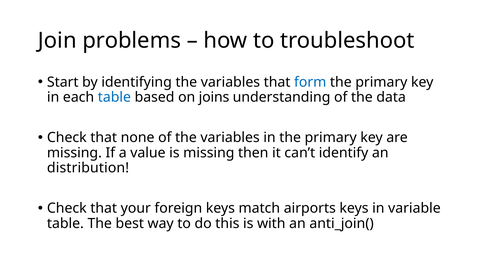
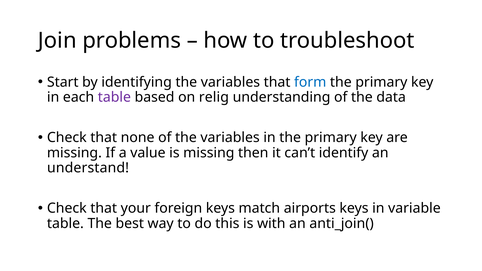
table at (114, 97) colour: blue -> purple
joins: joins -> relig
distribution: distribution -> understand
